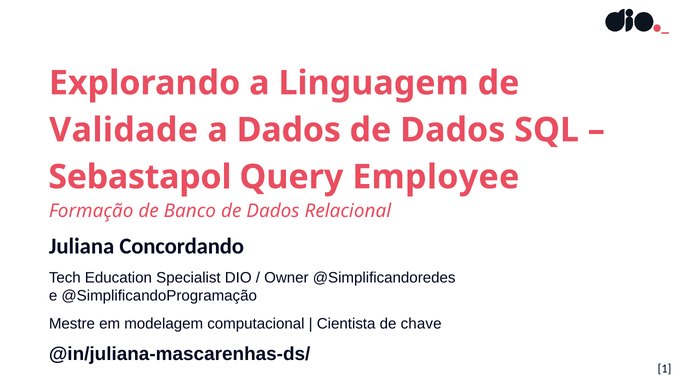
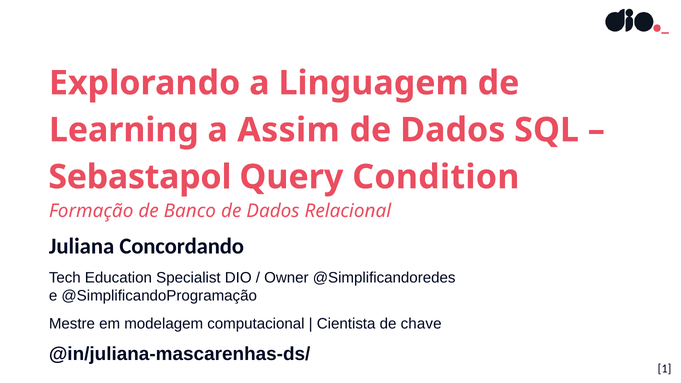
Validade: Validade -> Learning
a Dados: Dados -> Assim
Employee: Employee -> Condition
